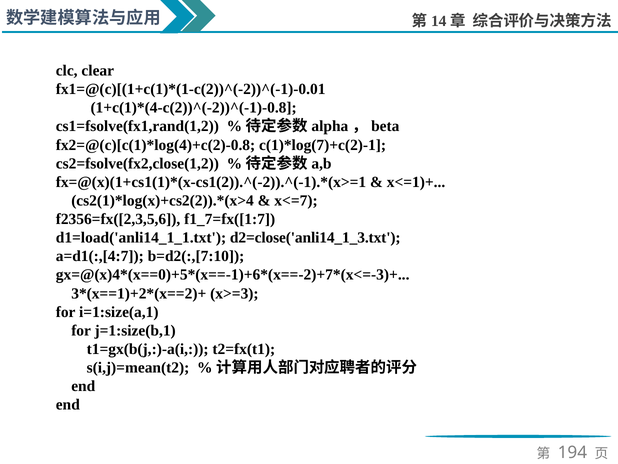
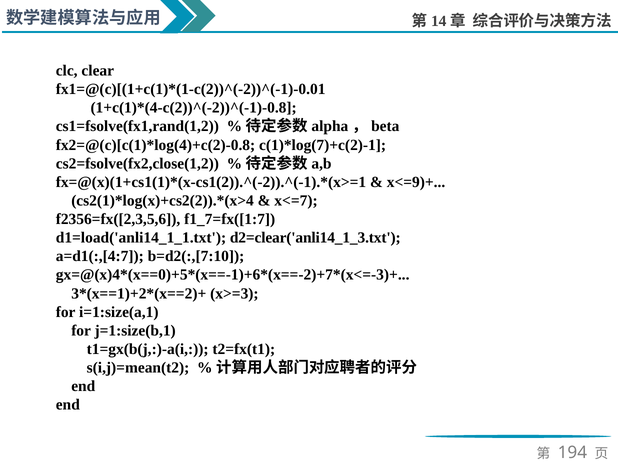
x<=1)+: x<=1)+ -> x<=9)+
d2=close('anli14_1_3.txt: d2=close('anli14_1_3.txt -> d2=clear('anli14_1_3.txt
